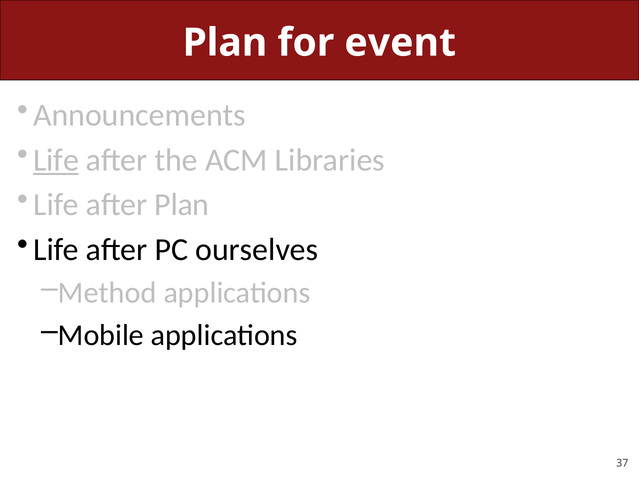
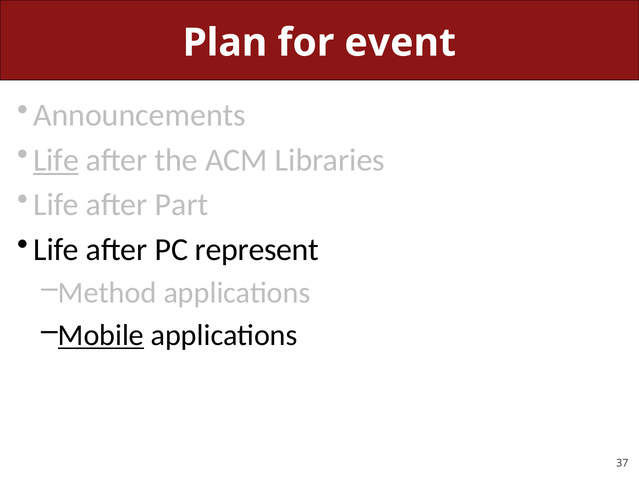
after Plan: Plan -> Part
ourselves: ourselves -> represent
Mobile underline: none -> present
